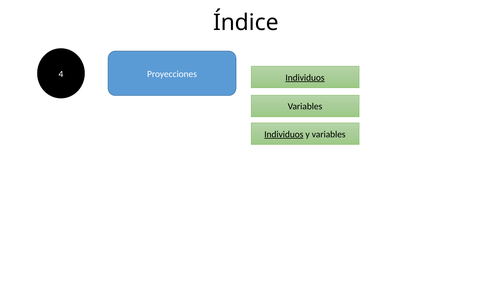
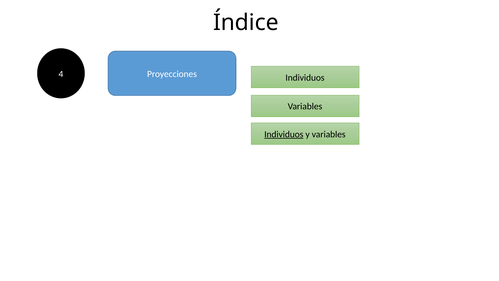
Individuos at (305, 78) underline: present -> none
